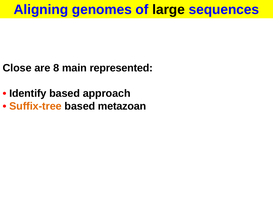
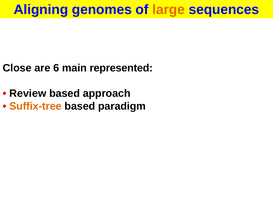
large colour: black -> orange
8: 8 -> 6
Identify: Identify -> Review
metazoan: metazoan -> paradigm
